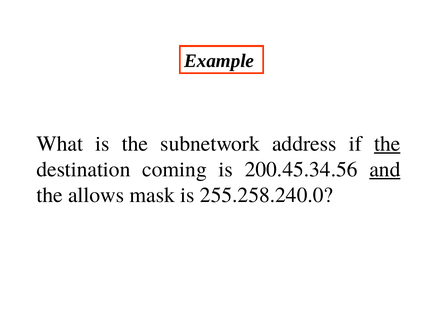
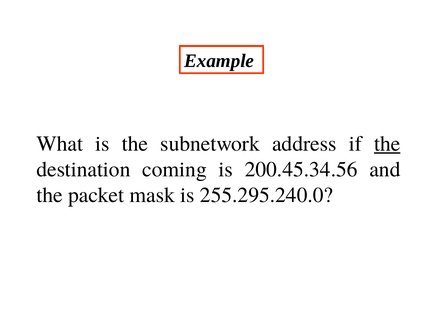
and underline: present -> none
allows: allows -> packet
255.258.240.0: 255.258.240.0 -> 255.295.240.0
